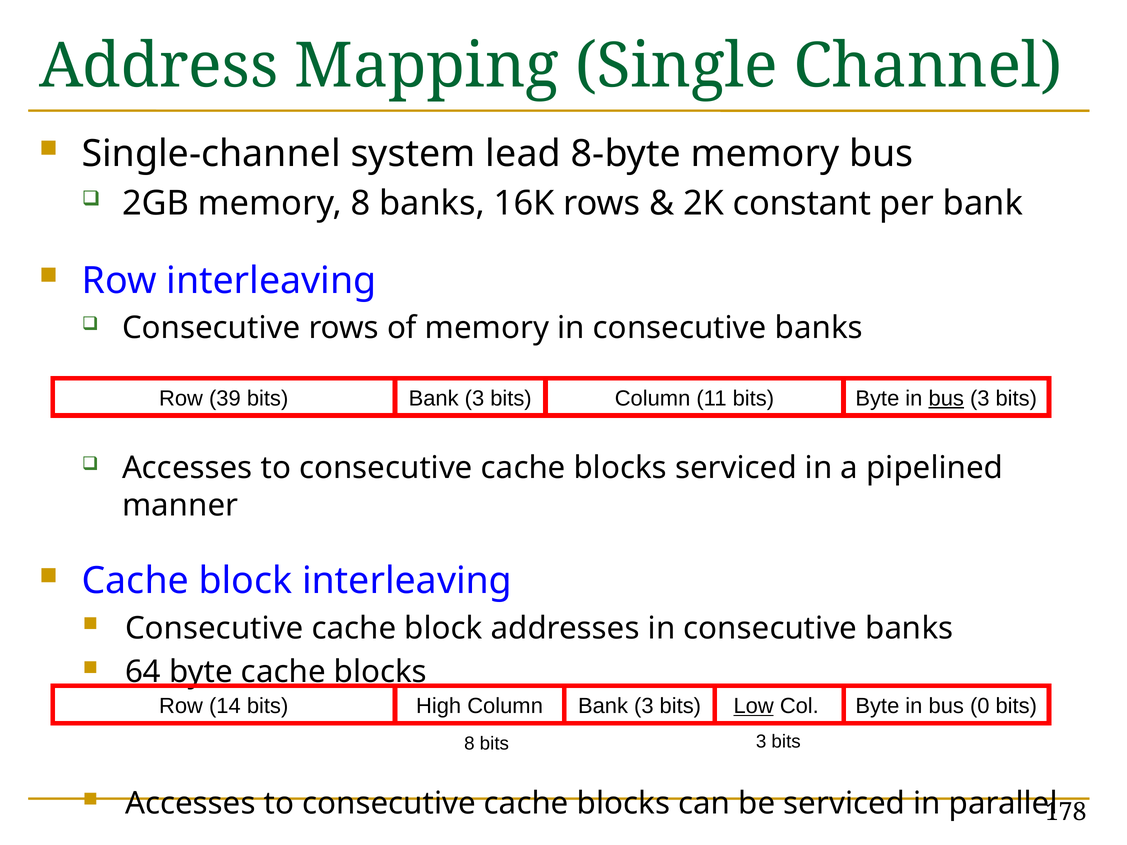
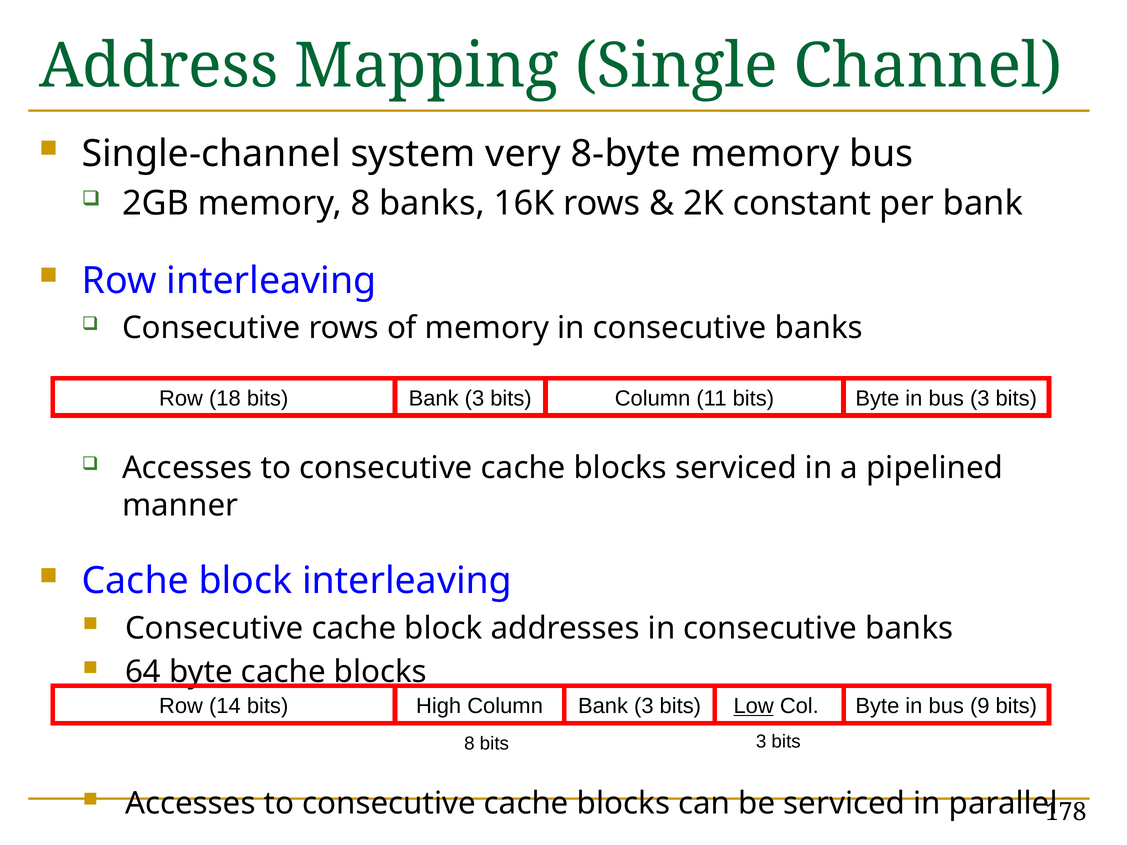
lead: lead -> very
39: 39 -> 18
bus at (946, 398) underline: present -> none
0: 0 -> 9
